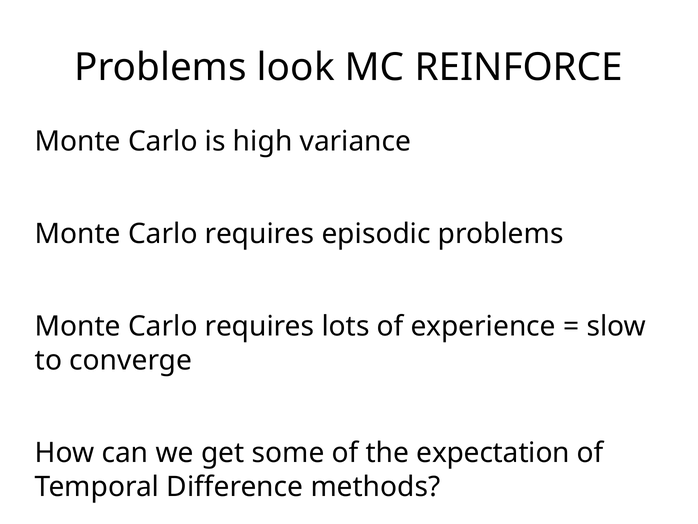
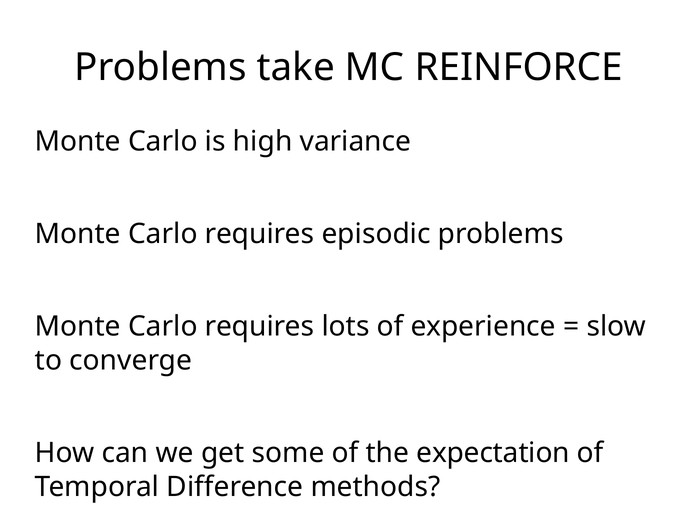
look: look -> take
